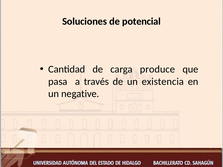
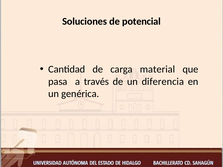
produce: produce -> material
existencia: existencia -> diferencia
negative: negative -> genérica
